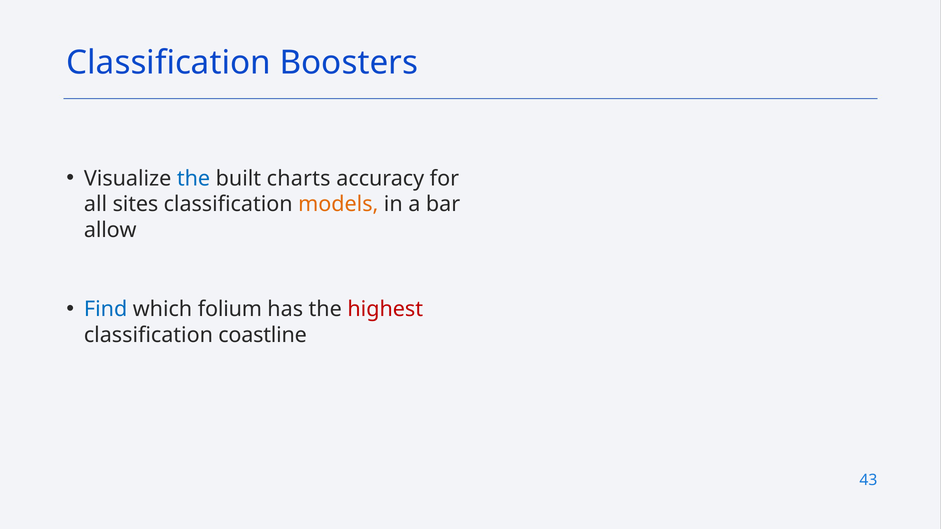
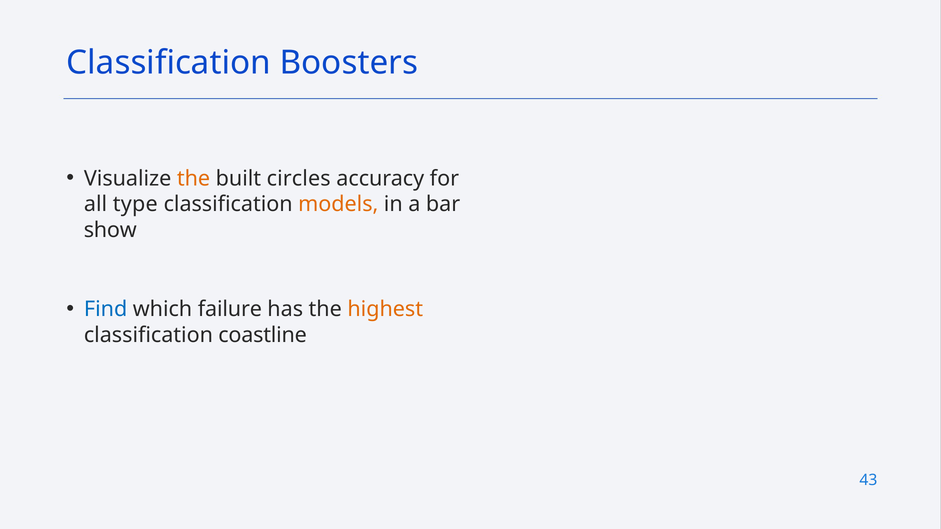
the at (194, 179) colour: blue -> orange
charts: charts -> circles
sites: sites -> type
allow: allow -> show
folium: folium -> failure
highest colour: red -> orange
